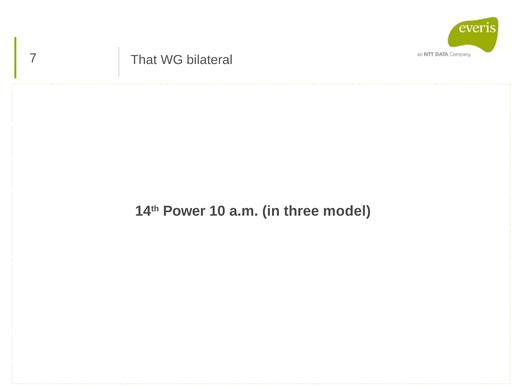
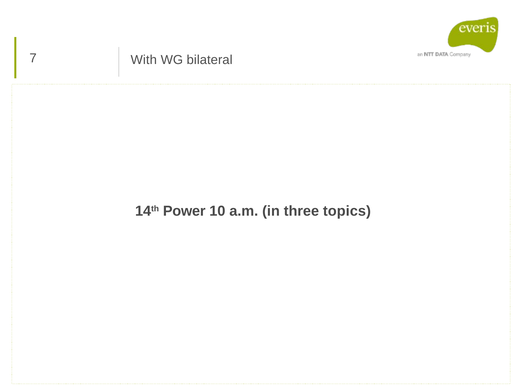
That: That -> With
model: model -> topics
